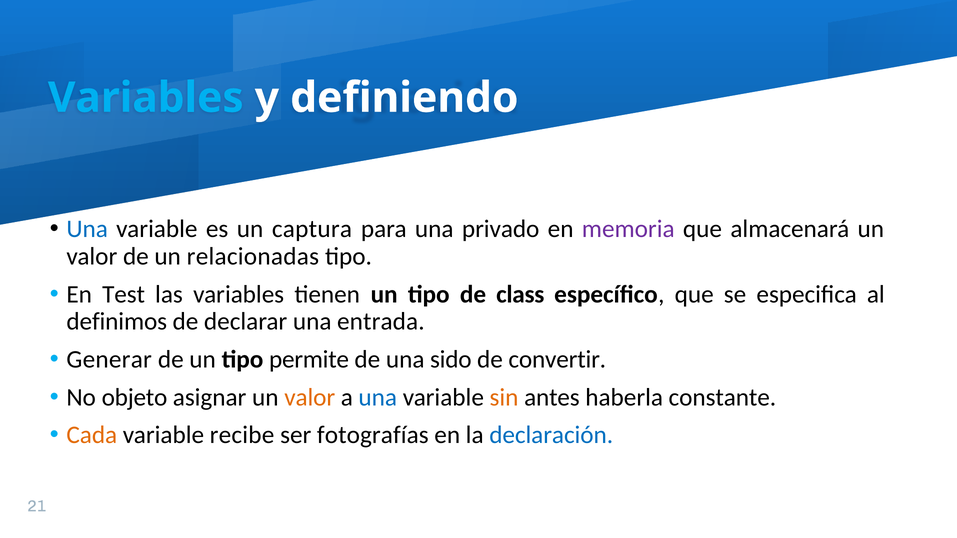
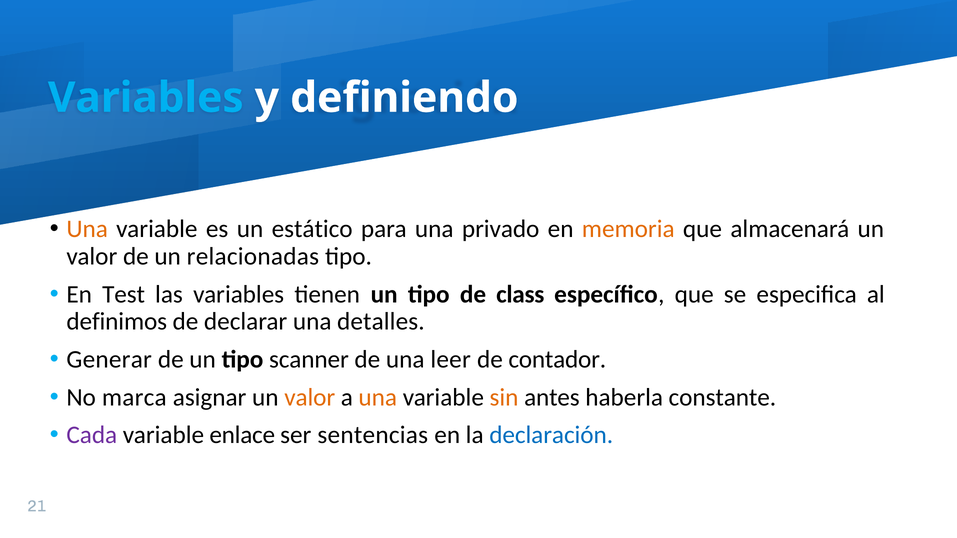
Una at (87, 229) colour: blue -> orange
captura: captura -> estático
memoria colour: purple -> orange
entrada: entrada -> detalles
permite: permite -> scanner
sido: sido -> leer
convertir: convertir -> contador
objeto: objeto -> marca
una at (378, 398) colour: blue -> orange
Cada colour: orange -> purple
recibe: recibe -> enlace
fotografías: fotografías -> sentencias
